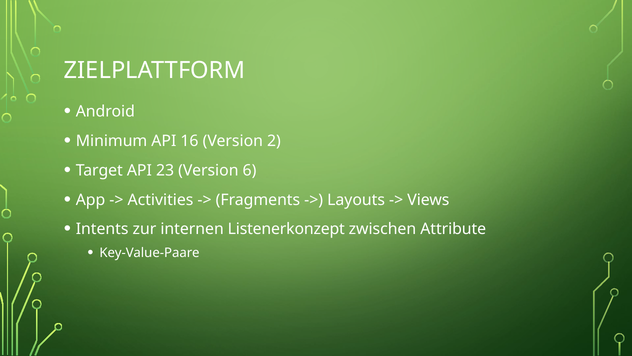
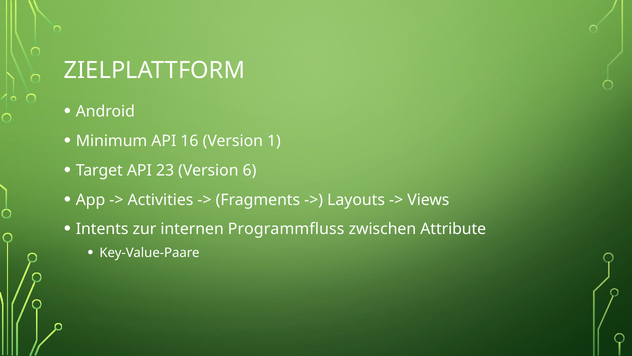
2: 2 -> 1
Listenerkonzept: Listenerkonzept -> Programmfluss
